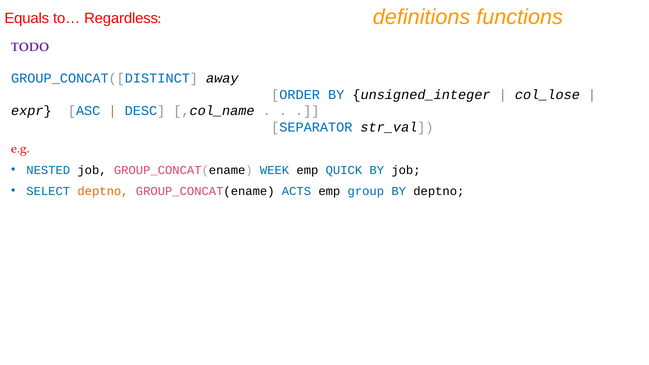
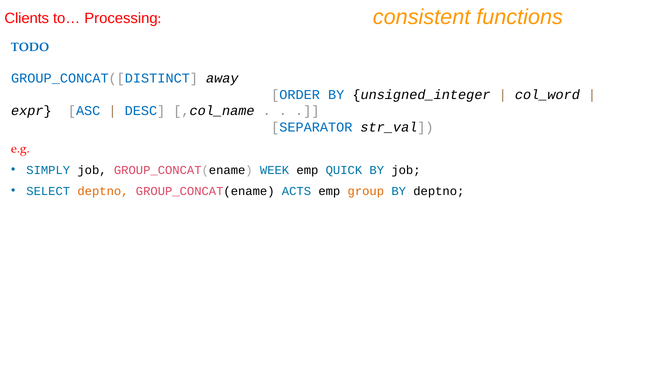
definitions: definitions -> consistent
Equals: Equals -> Clients
Regardless: Regardless -> Processing
TODO colour: purple -> blue
col_lose: col_lose -> col_word
NESTED: NESTED -> SIMPLY
group colour: blue -> orange
